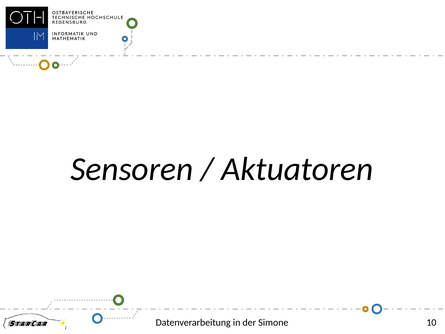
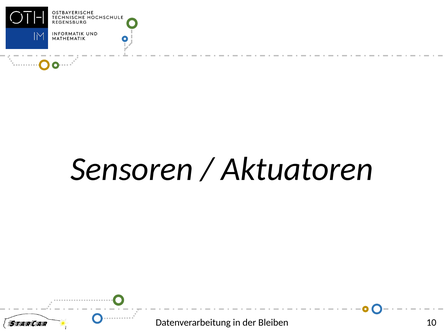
Simone: Simone -> Bleiben
